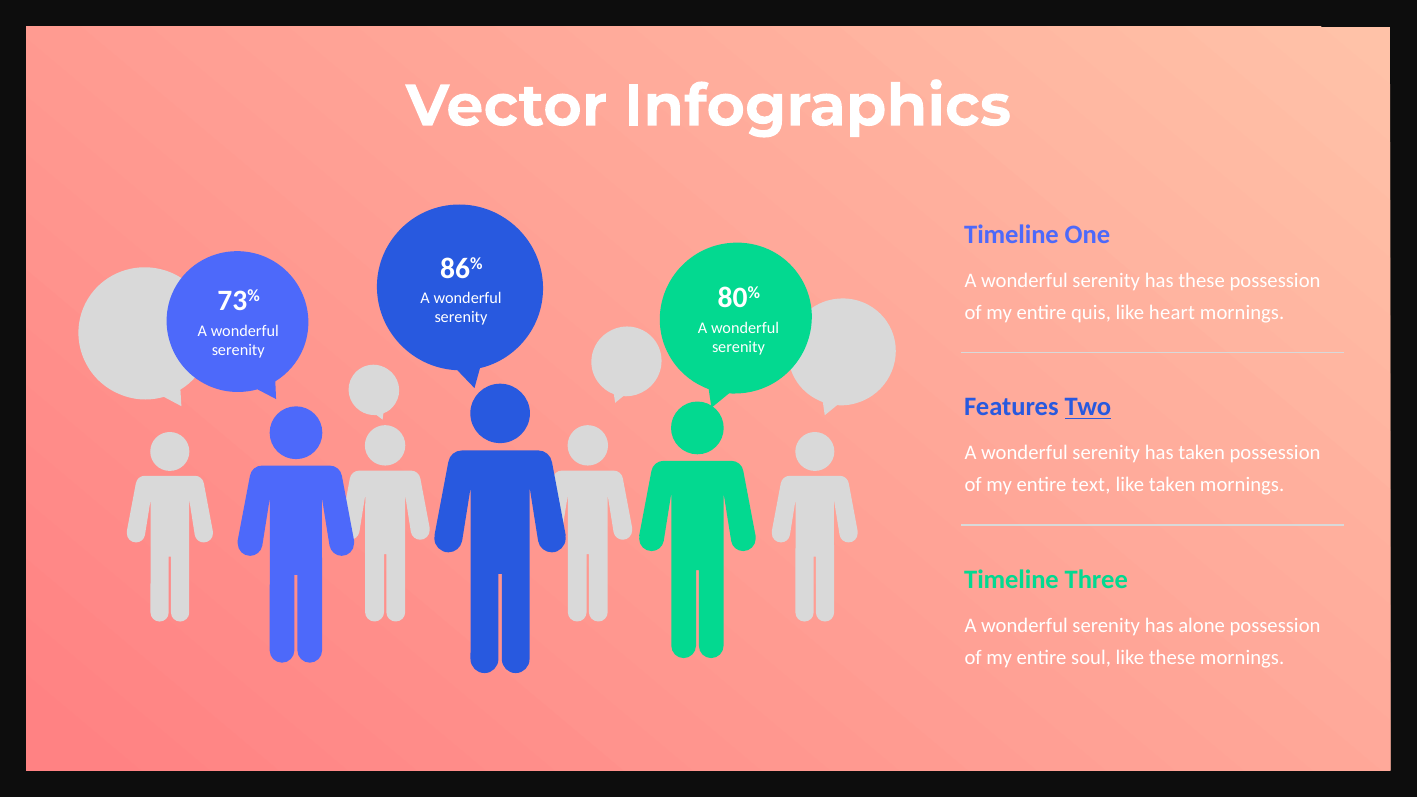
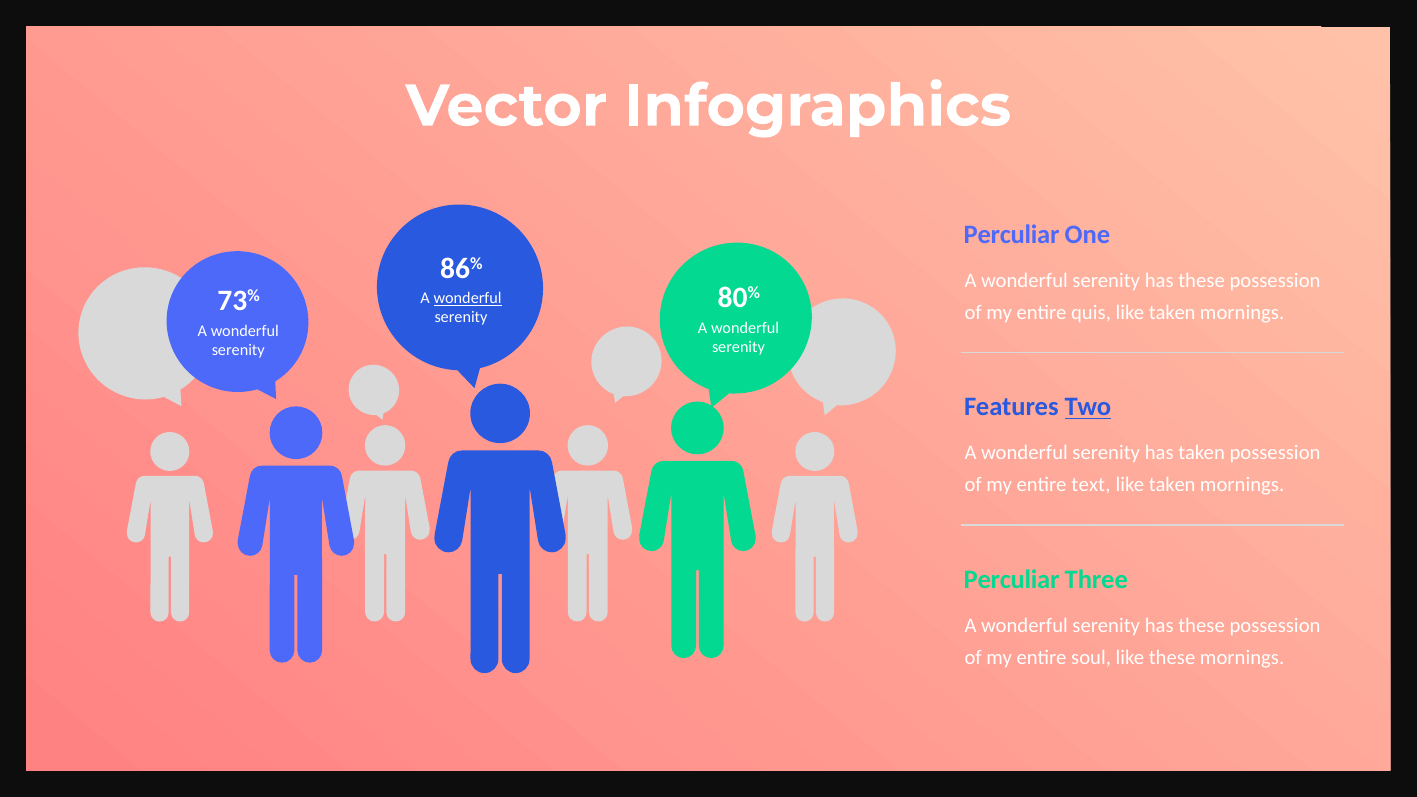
Timeline at (1012, 234): Timeline -> Perculiar
wonderful at (468, 298) underline: none -> present
heart at (1172, 312): heart -> taken
Timeline at (1012, 580): Timeline -> Perculiar
alone at (1202, 626): alone -> these
